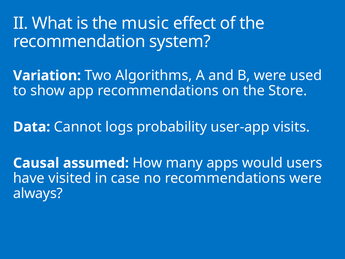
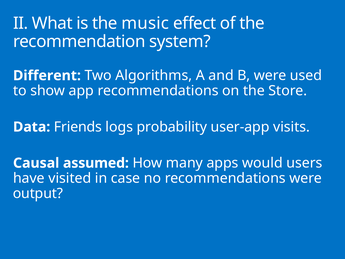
Variation: Variation -> Different
Cannot: Cannot -> Friends
always: always -> output
